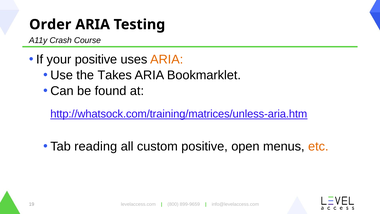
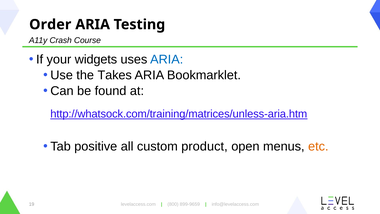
your positive: positive -> widgets
ARIA at (167, 59) colour: orange -> blue
reading: reading -> positive
custom positive: positive -> product
